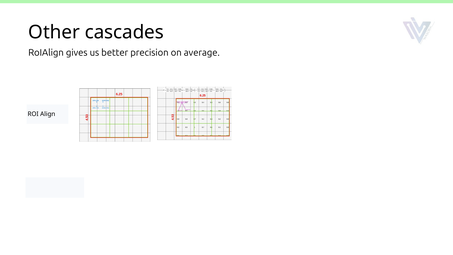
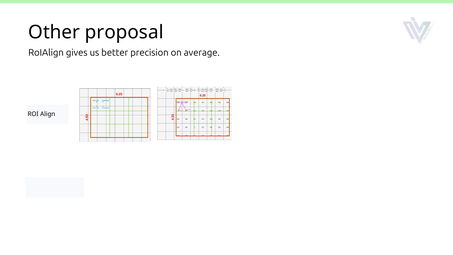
cascades: cascades -> proposal
